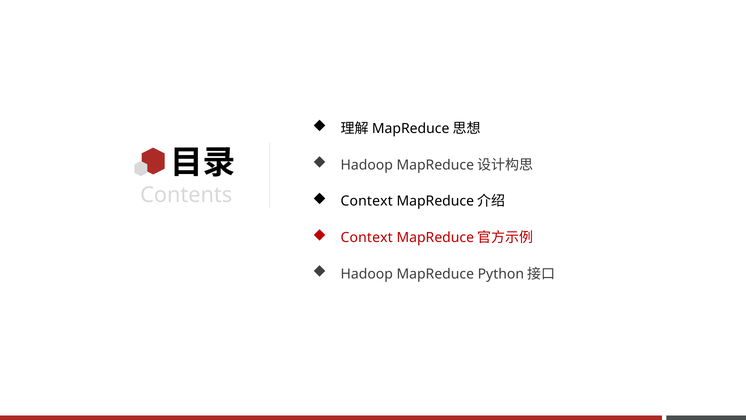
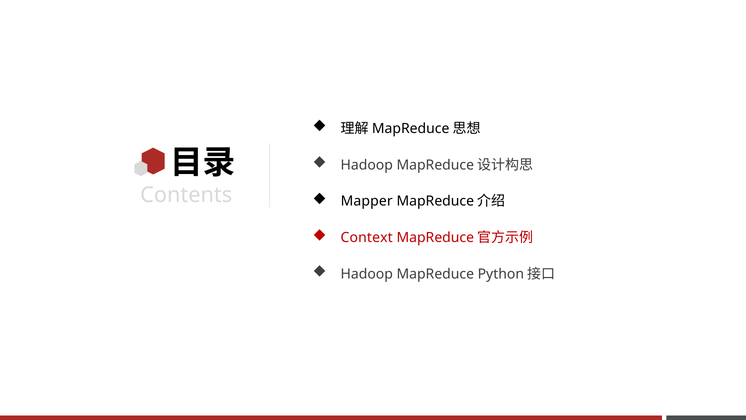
Context at (367, 201): Context -> Mapper
